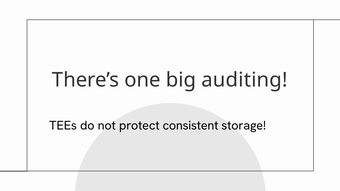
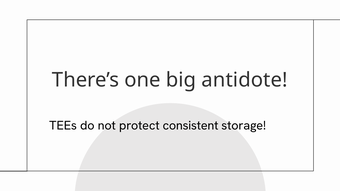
auditing: auditing -> antidote
